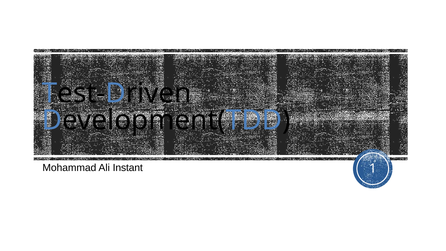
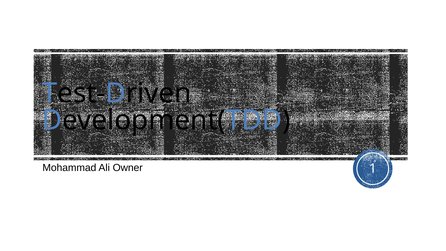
Instant: Instant -> Owner
